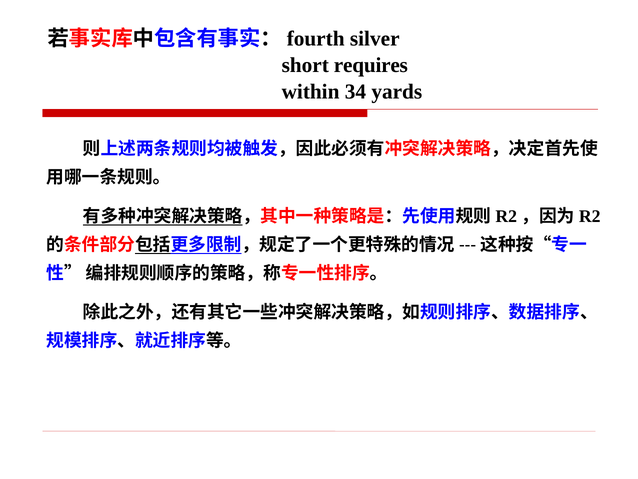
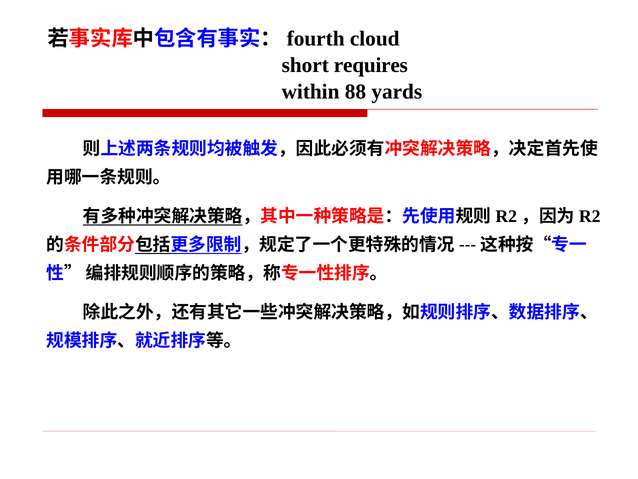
silver: silver -> cloud
34: 34 -> 88
